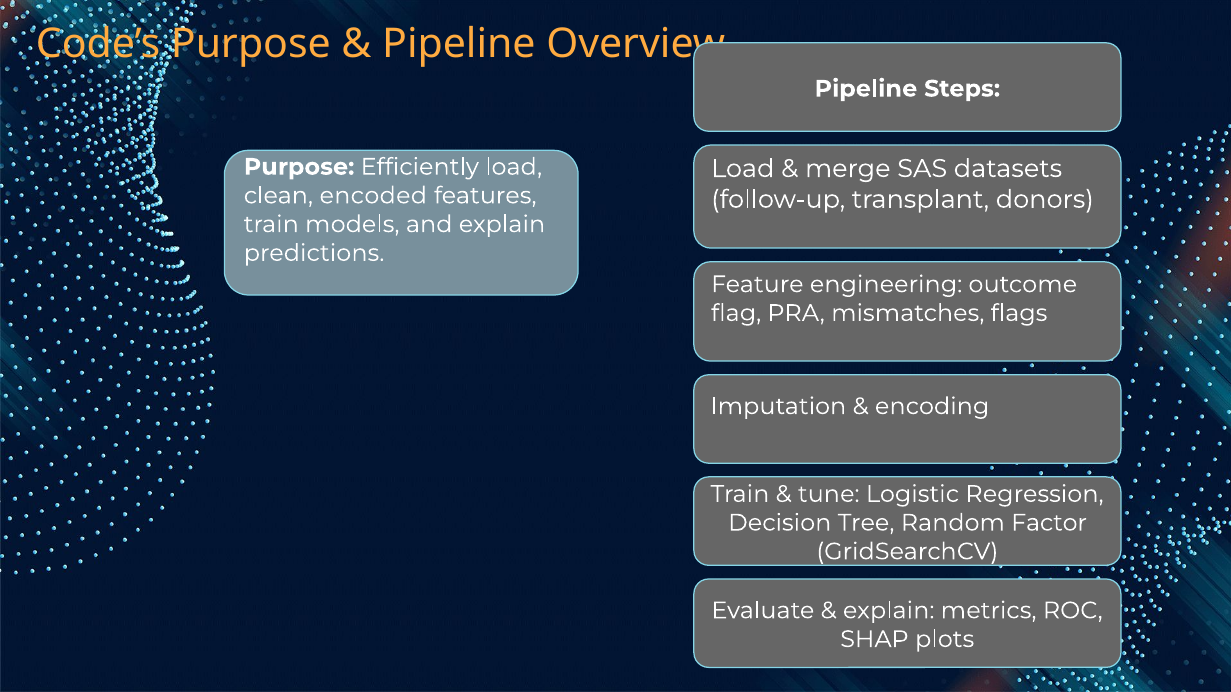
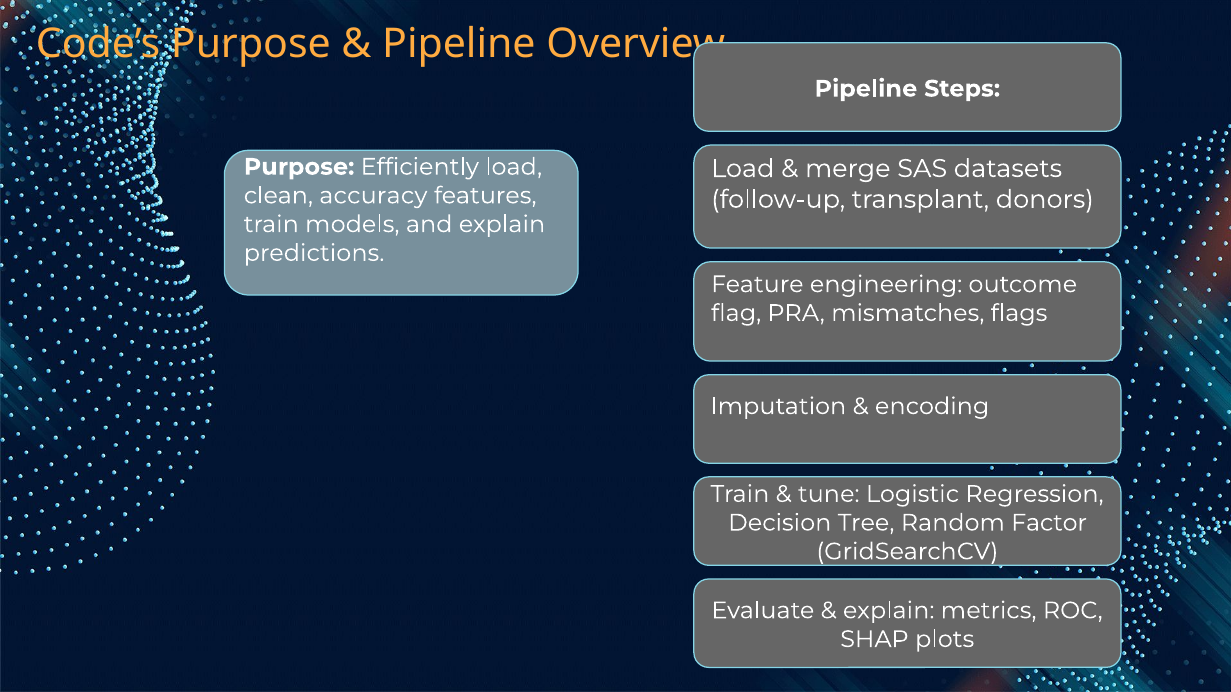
encoded: encoded -> accuracy
